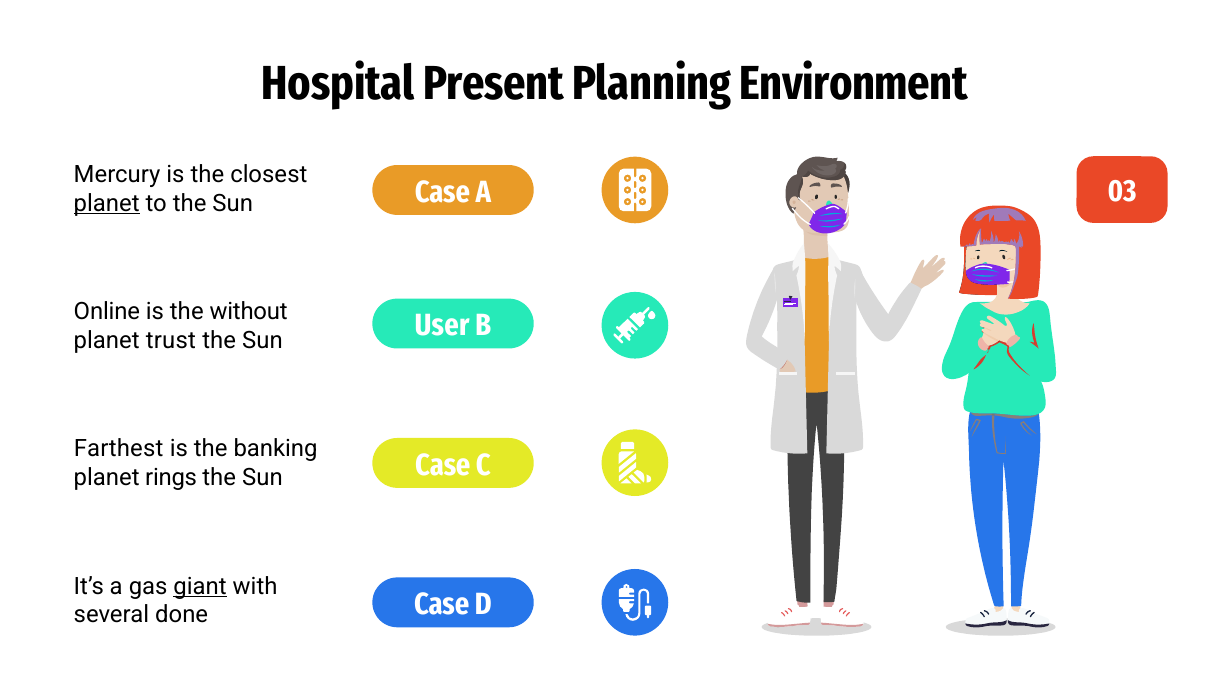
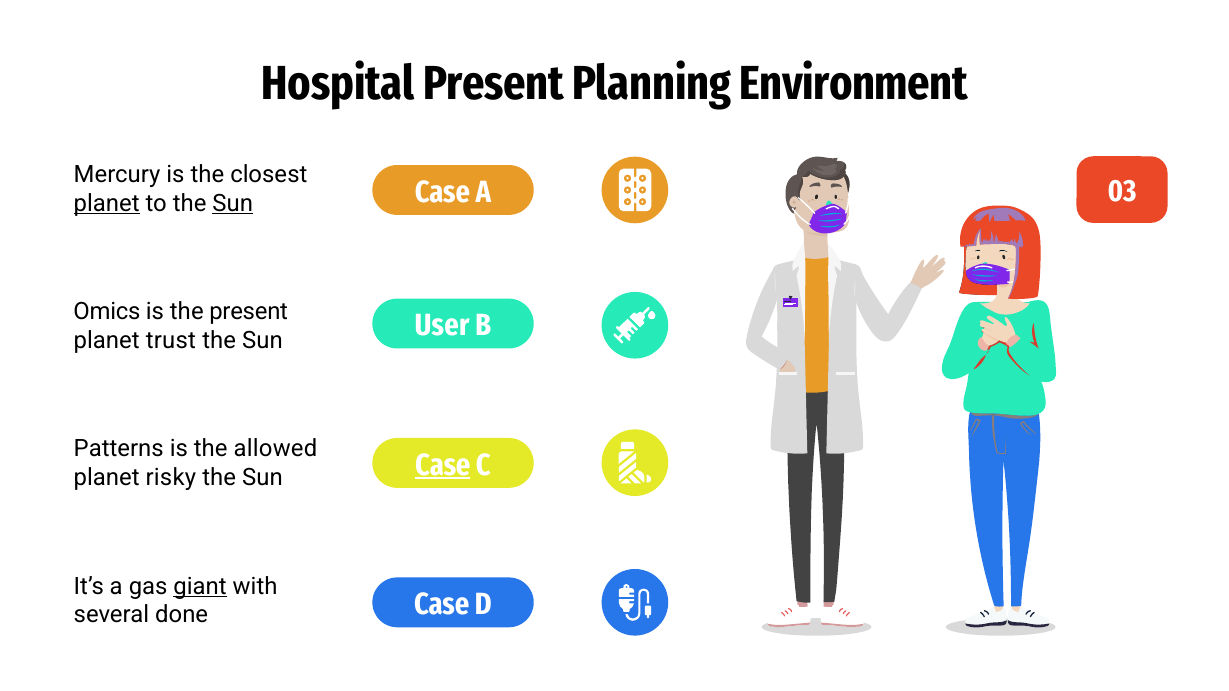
Sun at (233, 203) underline: none -> present
Online: Online -> Omics
the without: without -> present
Farthest: Farthest -> Patterns
banking: banking -> allowed
rings: rings -> risky
Case at (443, 465) underline: none -> present
